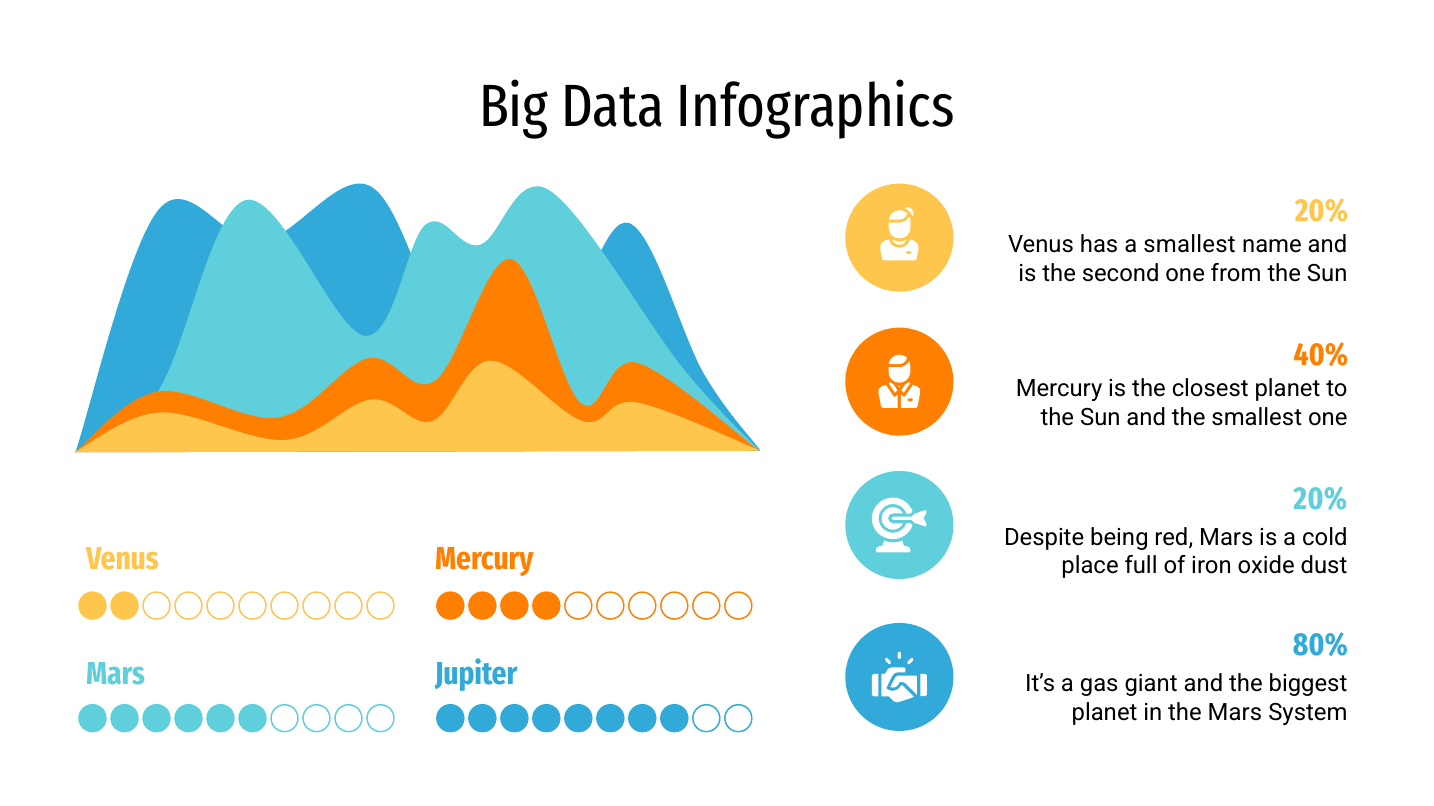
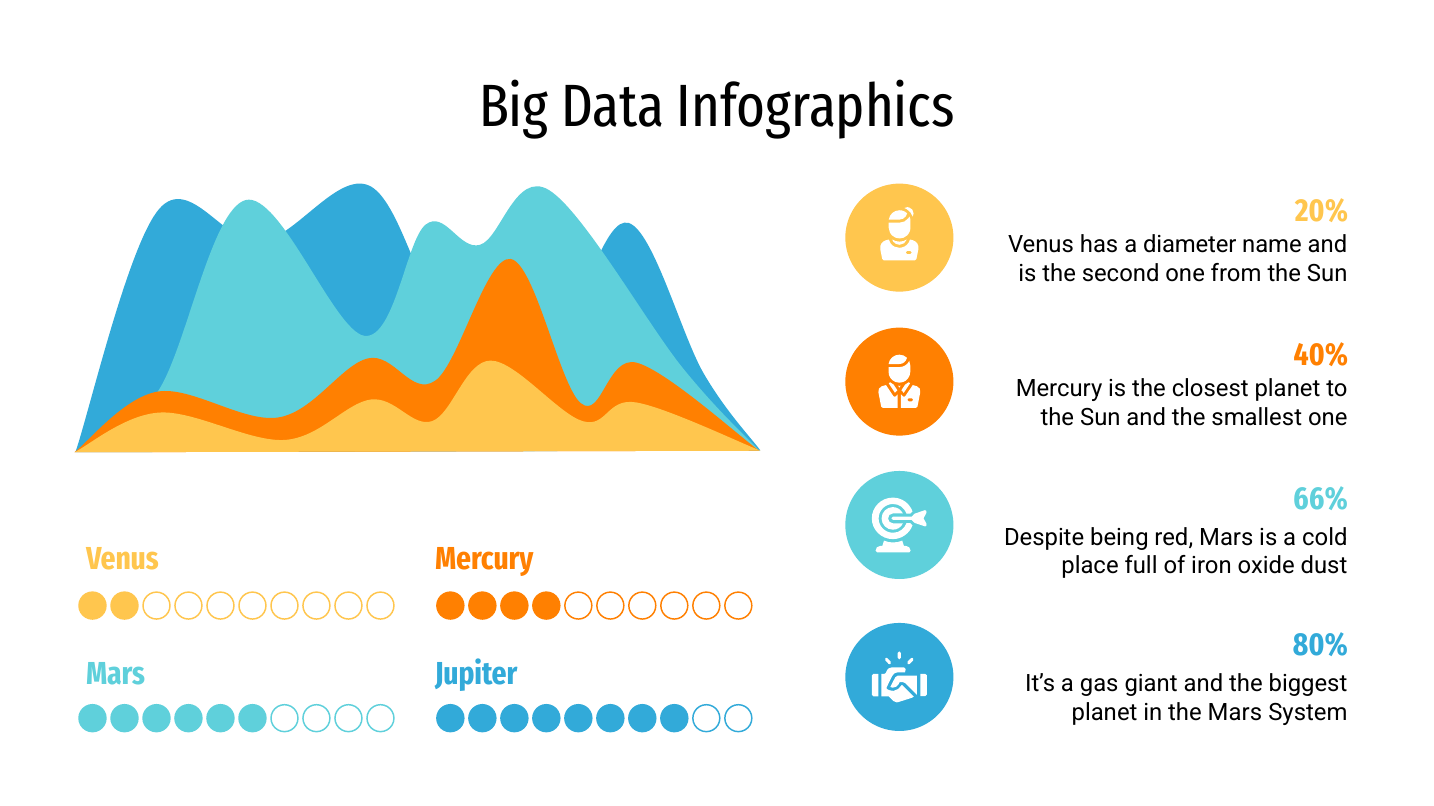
a smallest: smallest -> diameter
20% at (1320, 499): 20% -> 66%
